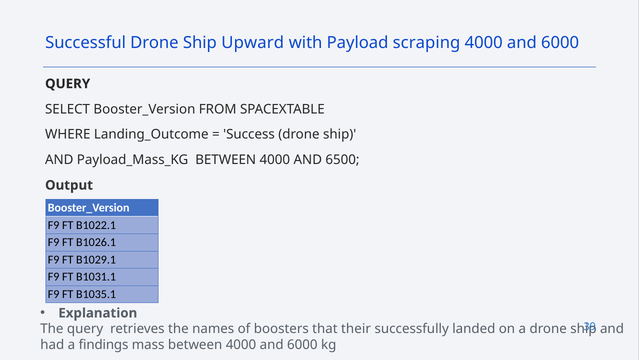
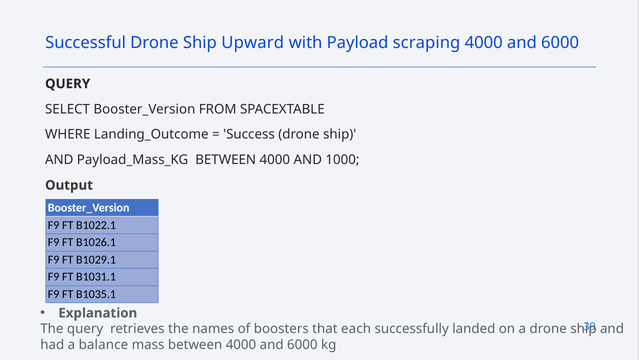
6500: 6500 -> 1000
their: their -> each
findings: findings -> balance
